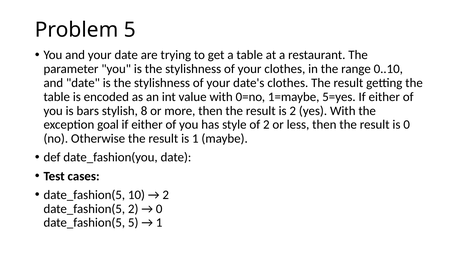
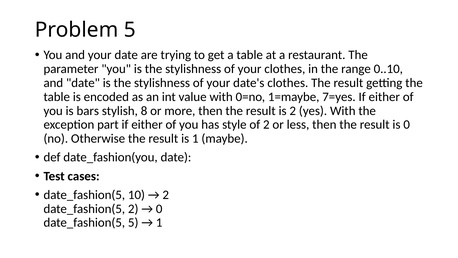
5=yes: 5=yes -> 7=yes
goal: goal -> part
